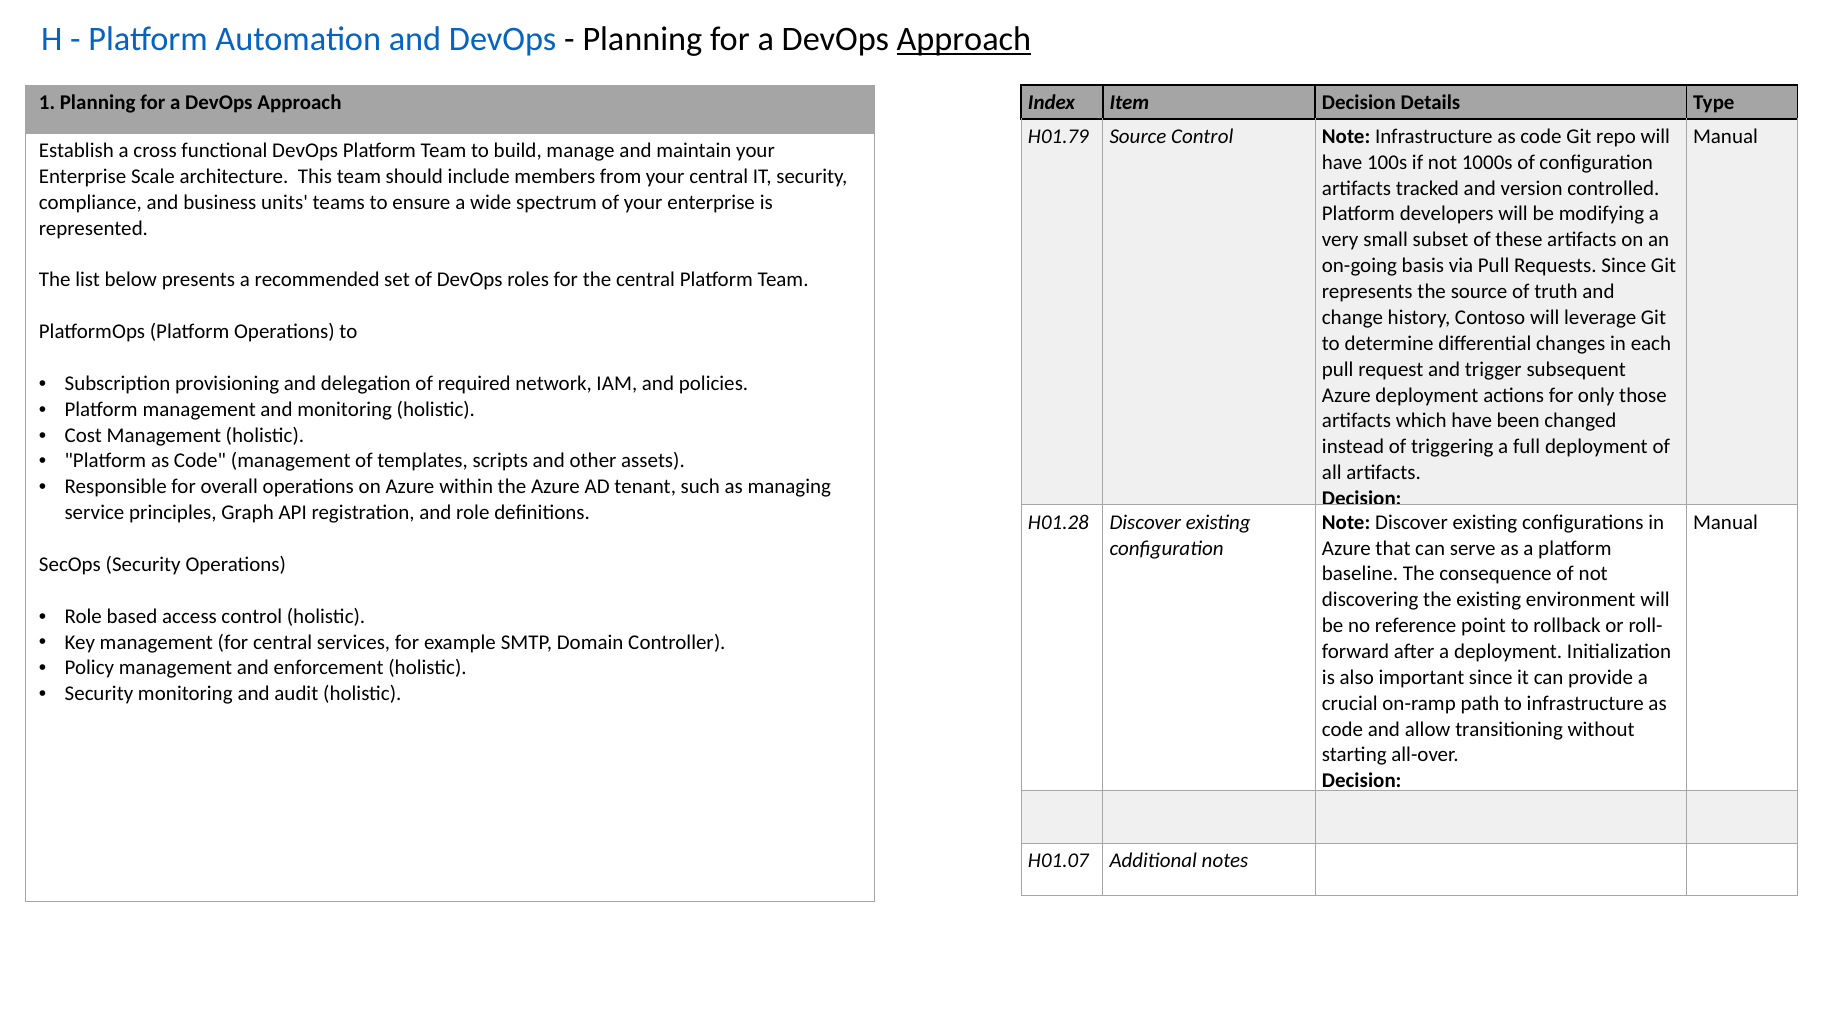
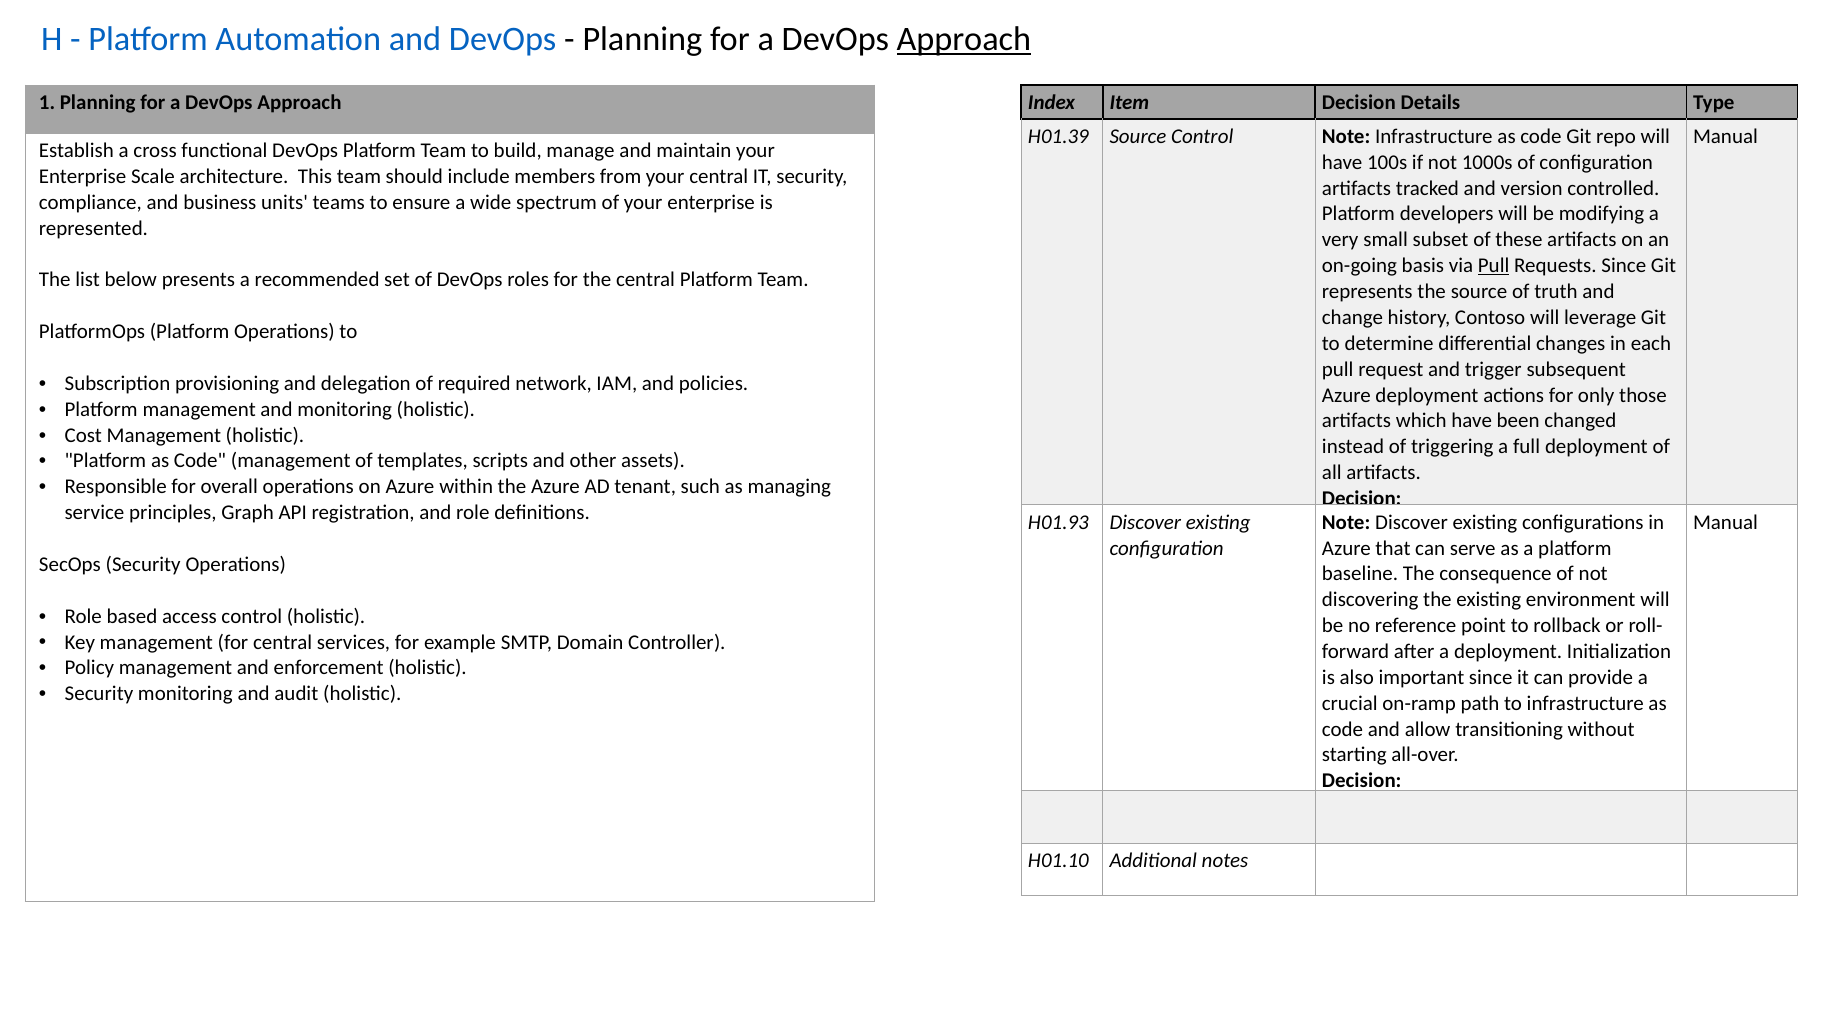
H01.79: H01.79 -> H01.39
Pull at (1494, 266) underline: none -> present
H01.28: H01.28 -> H01.93
H01.07: H01.07 -> H01.10
